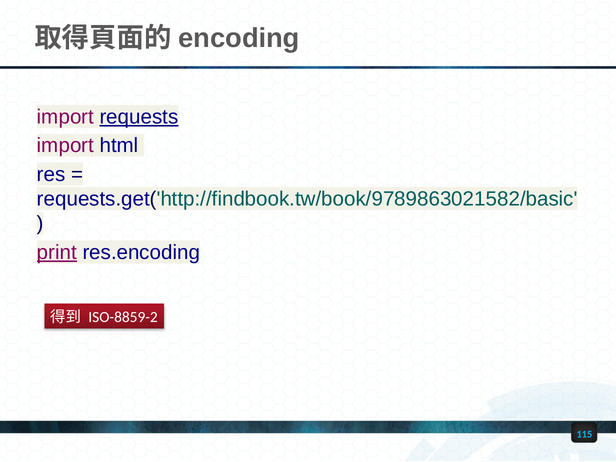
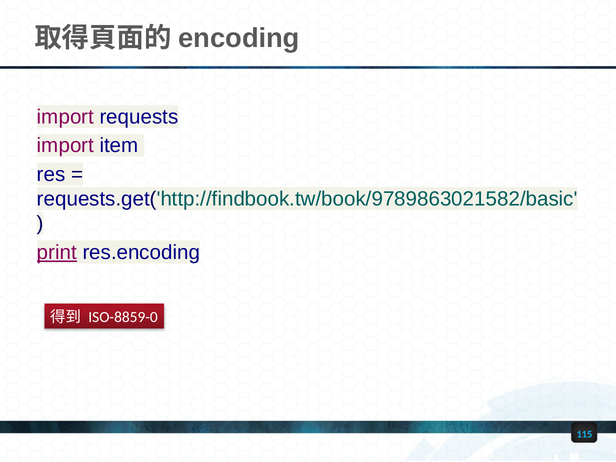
requests underline: present -> none
html: html -> item
ISO-8859-2: ISO-8859-2 -> ISO-8859-0
